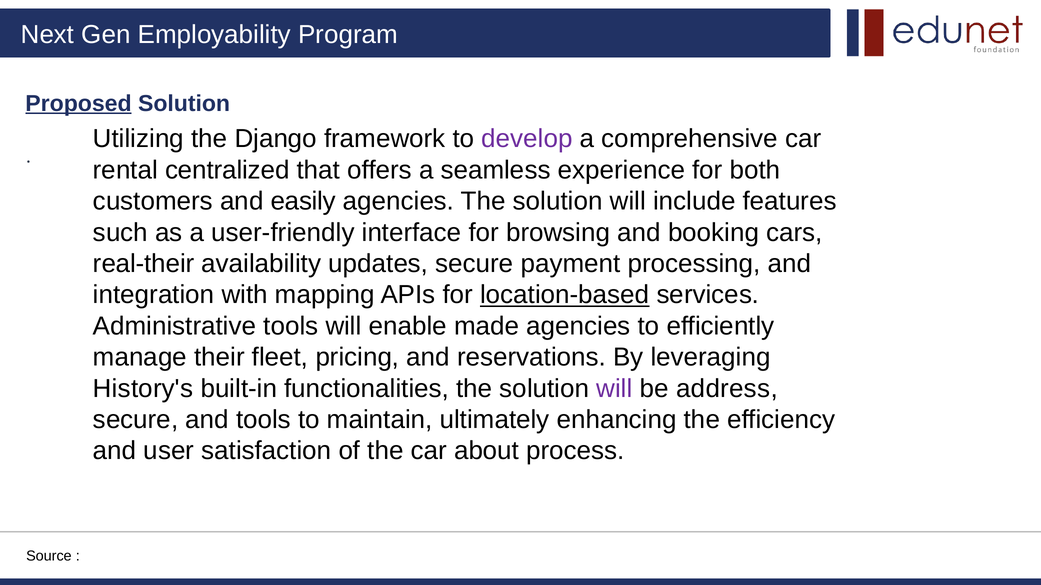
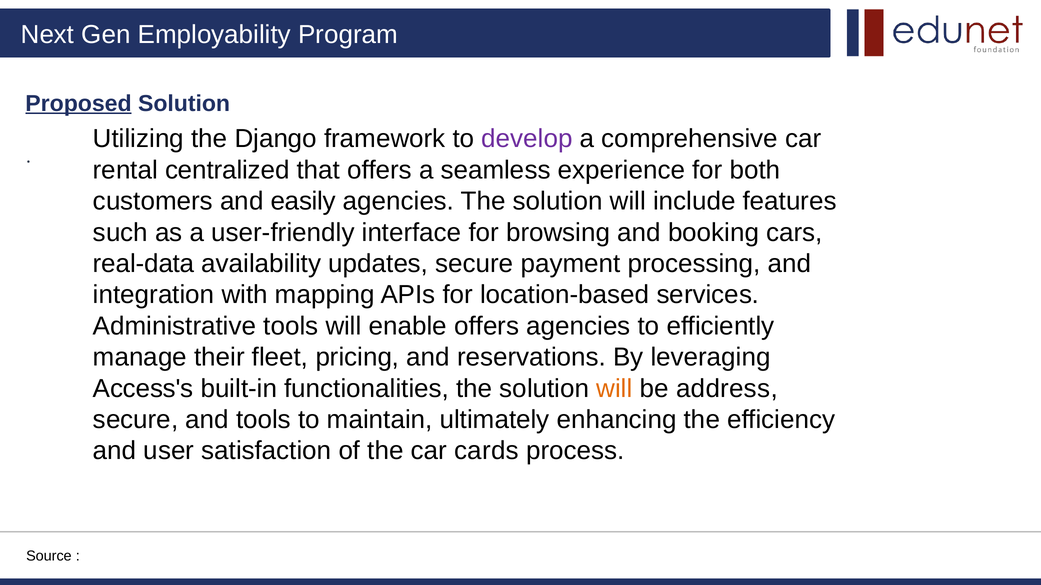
real-their: real-their -> real-data
location-based underline: present -> none
enable made: made -> offers
History's: History's -> Access's
will at (614, 389) colour: purple -> orange
about: about -> cards
